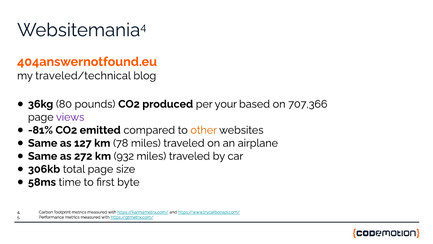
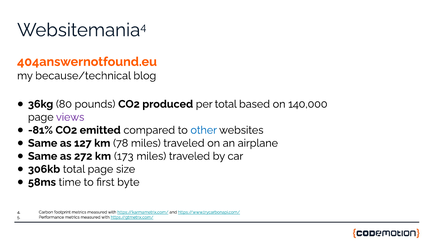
traveled/technical: traveled/technical -> because/technical
per your: your -> total
707,366: 707,366 -> 140,000
other colour: orange -> blue
932: 932 -> 173
